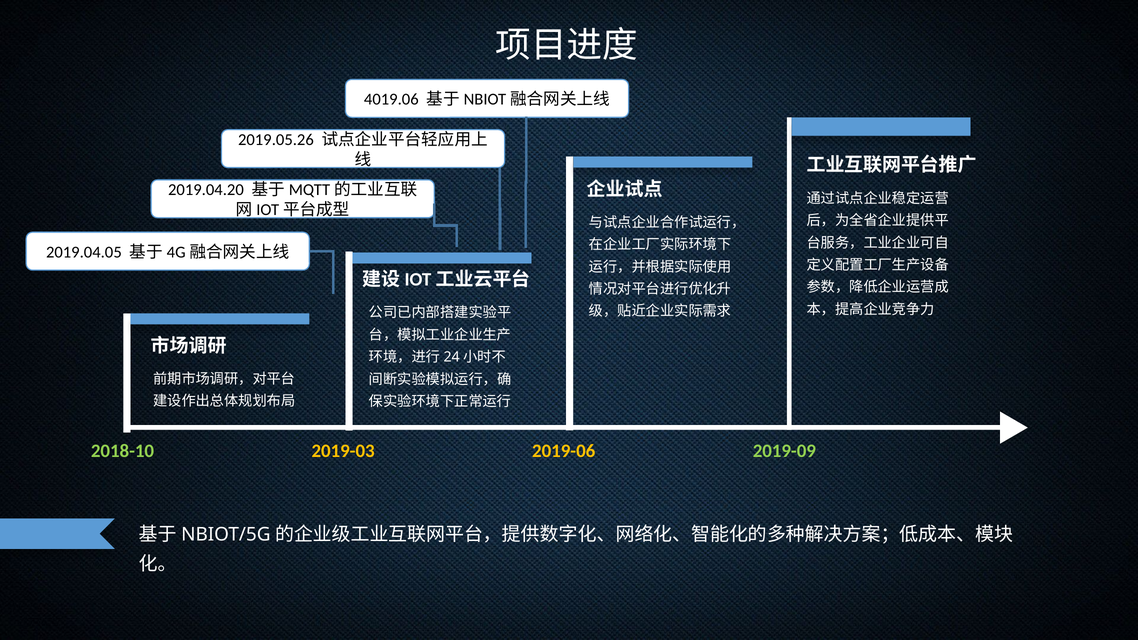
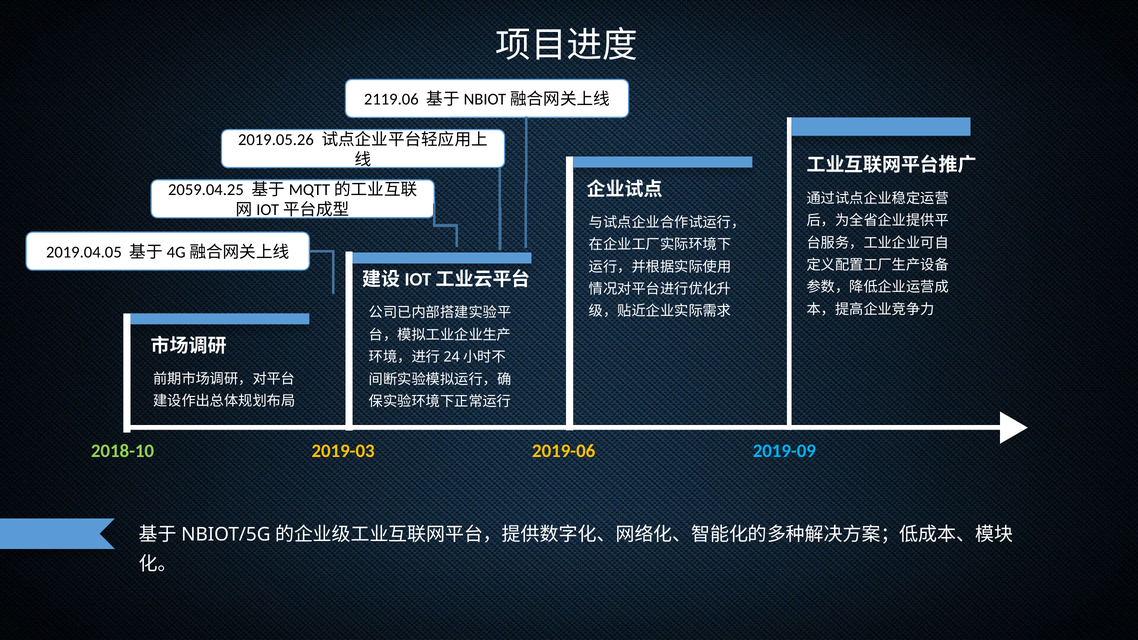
4019.06: 4019.06 -> 2119.06
2019.04.20: 2019.04.20 -> 2059.04.25
2019-09 colour: light green -> light blue
